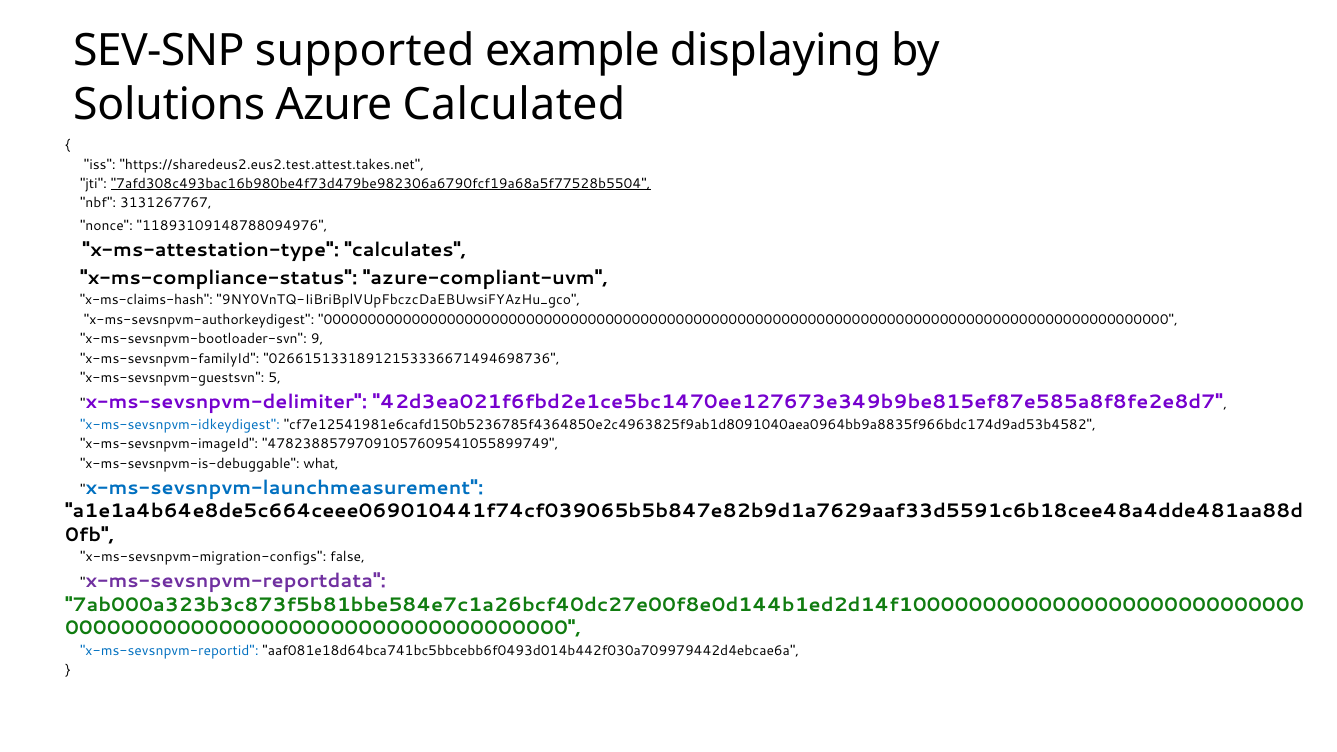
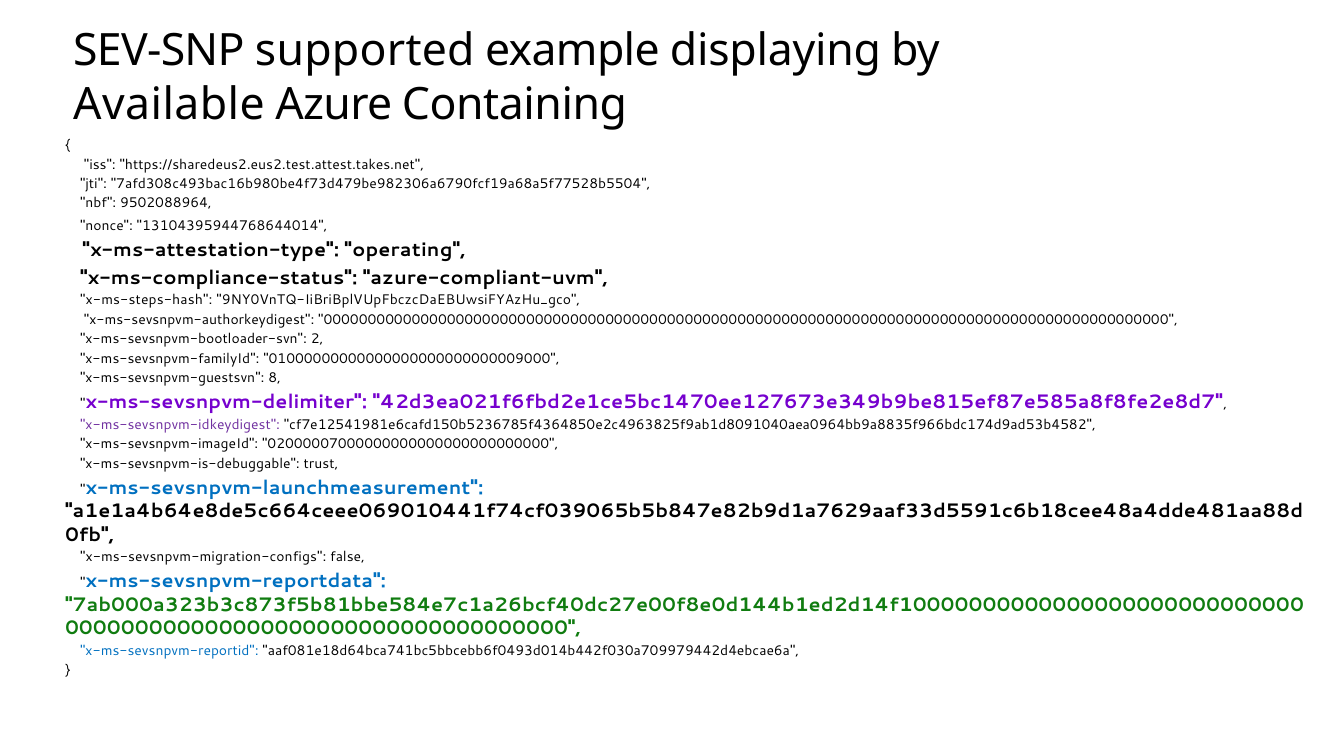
Solutions: Solutions -> Available
Calculated: Calculated -> Containing
7afd308c493bac16b980be4f73d479be982306a6790fcf19a68a5f77528b5504 underline: present -> none
3131267767: 3131267767 -> 9502088964
11893109148788094976: 11893109148788094976 -> 13104395944768644014
calculates: calculates -> operating
x-ms-claims-hash: x-ms-claims-hash -> x-ms-steps-hash
9: 9 -> 2
02661513318912153336671494698736: 02661513318912153336671494698736 -> 01000000000000000000000000009000
5: 5 -> 8
x-ms-sevsnpvm-idkeydigest colour: blue -> purple
47823885797091057609541055899749: 47823885797091057609541055899749 -> 02000007000000000000000000000000
what: what -> trust
x-ms-sevsnpvm-reportdata colour: purple -> blue
